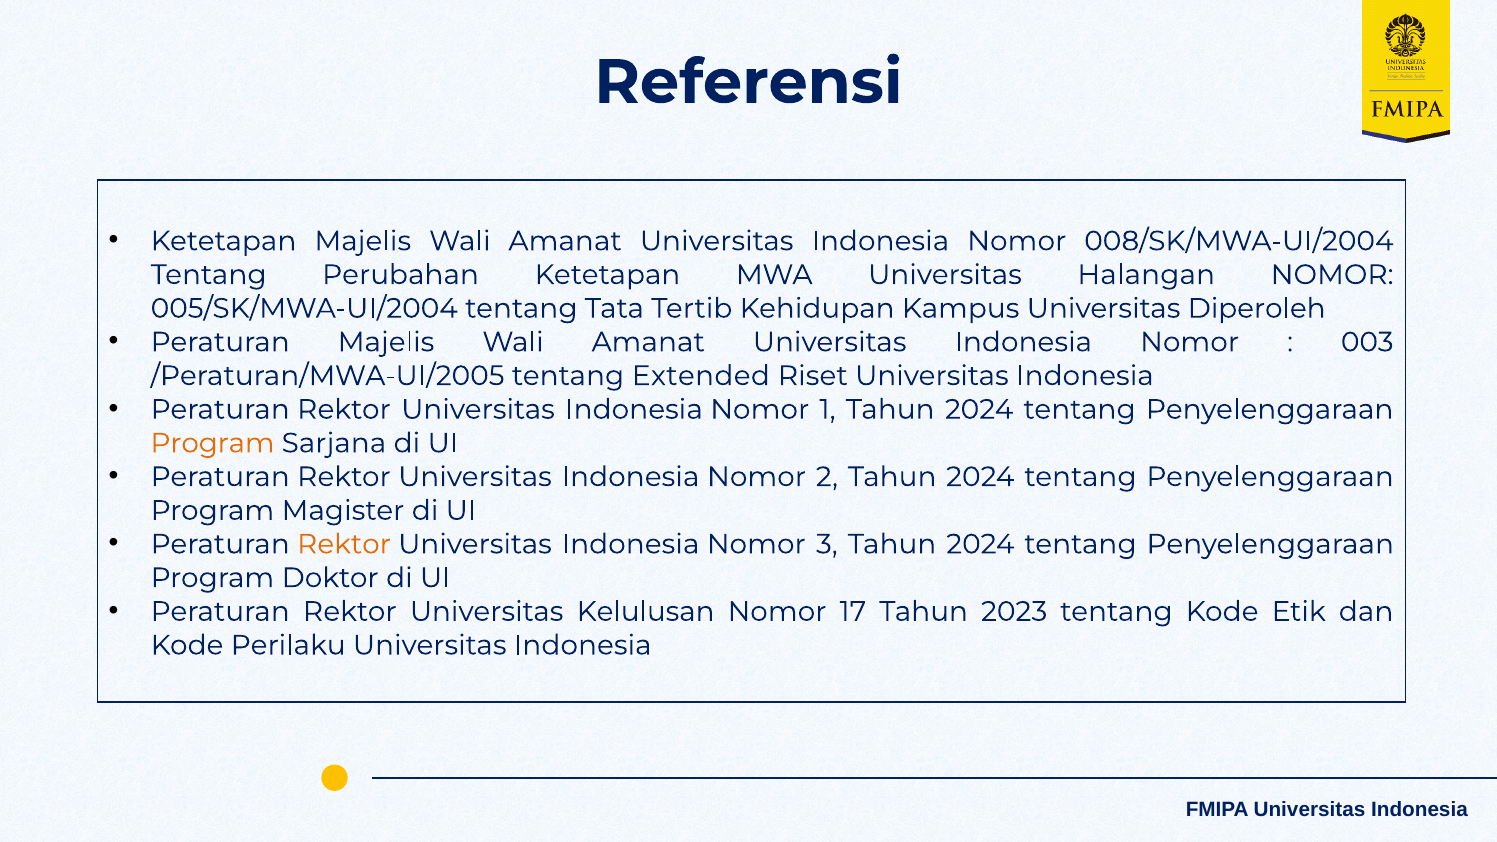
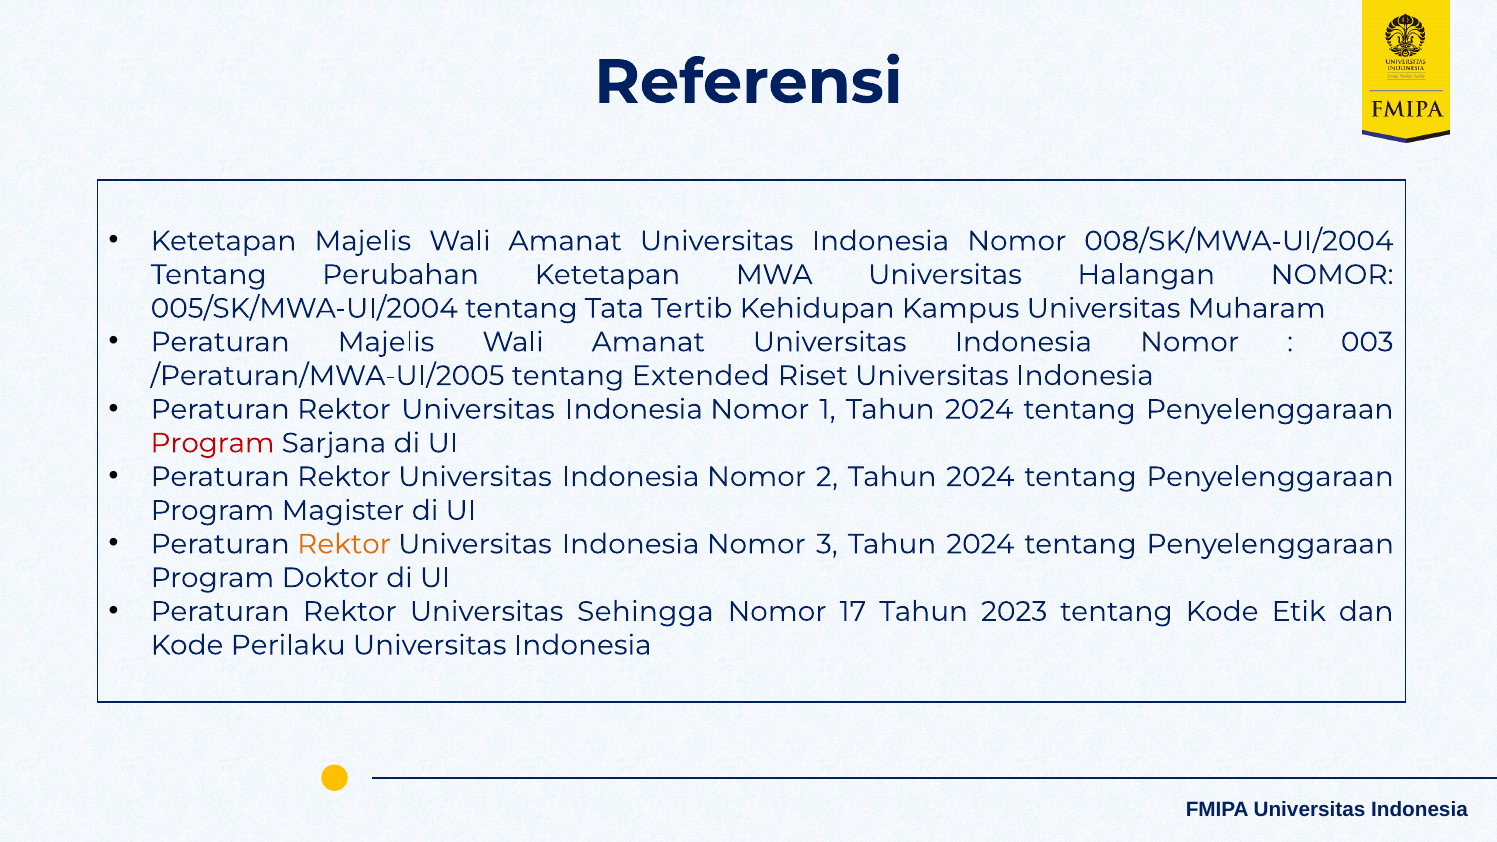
Diperoleh: Diperoleh -> Muharam
Program at (213, 443) colour: orange -> red
Kelulusan: Kelulusan -> Sehingga
